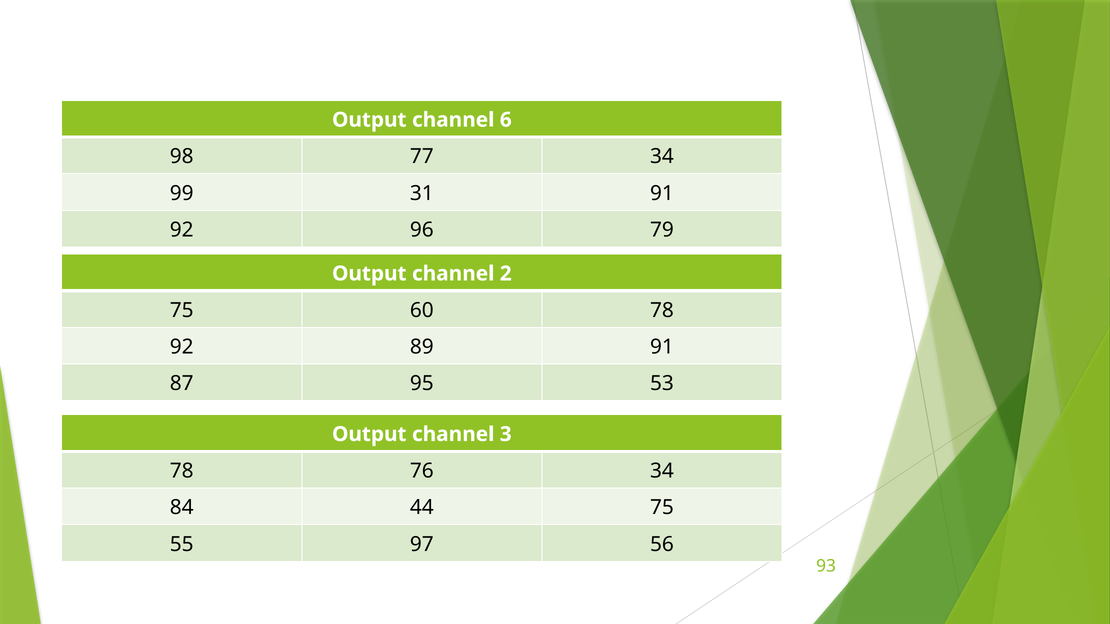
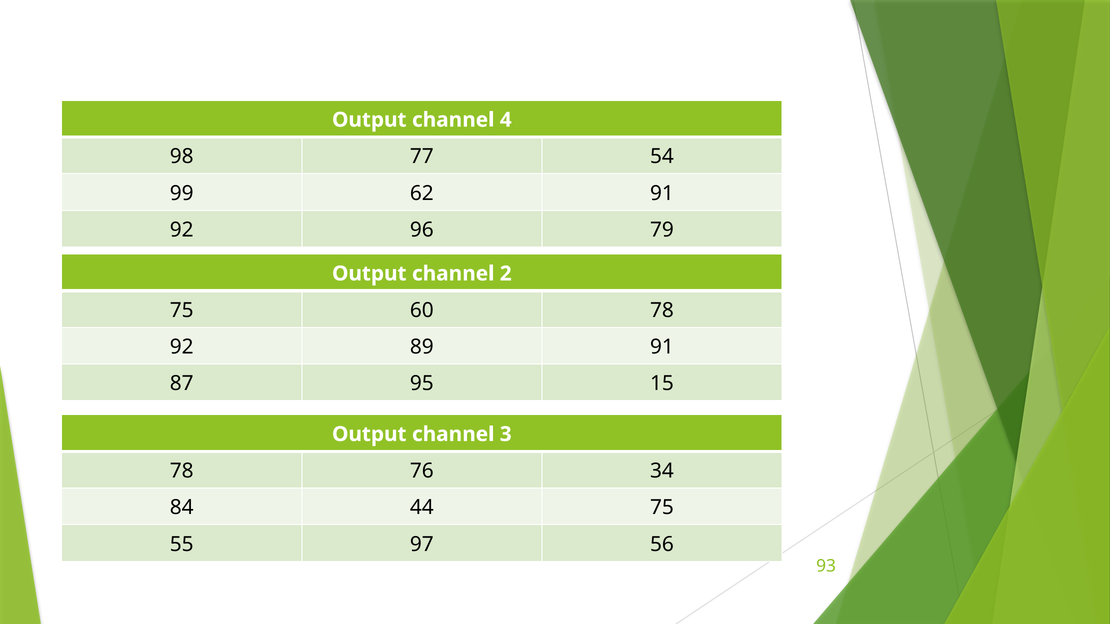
6: 6 -> 4
77 34: 34 -> 54
31: 31 -> 62
53: 53 -> 15
